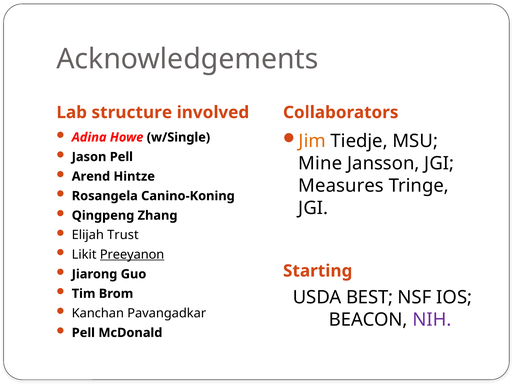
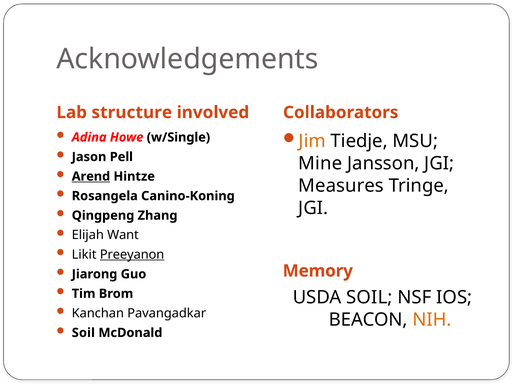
Arend underline: none -> present
Trust: Trust -> Want
Starting: Starting -> Memory
USDA BEST: BEST -> SOIL
NIH colour: purple -> orange
Pell at (83, 333): Pell -> Soil
